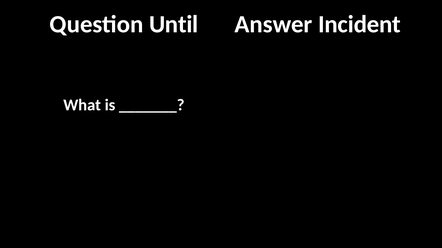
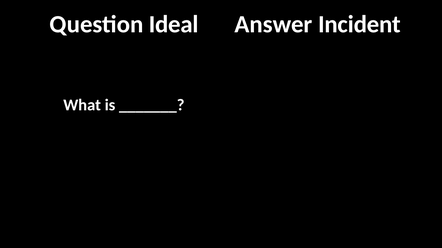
Until: Until -> Ideal
